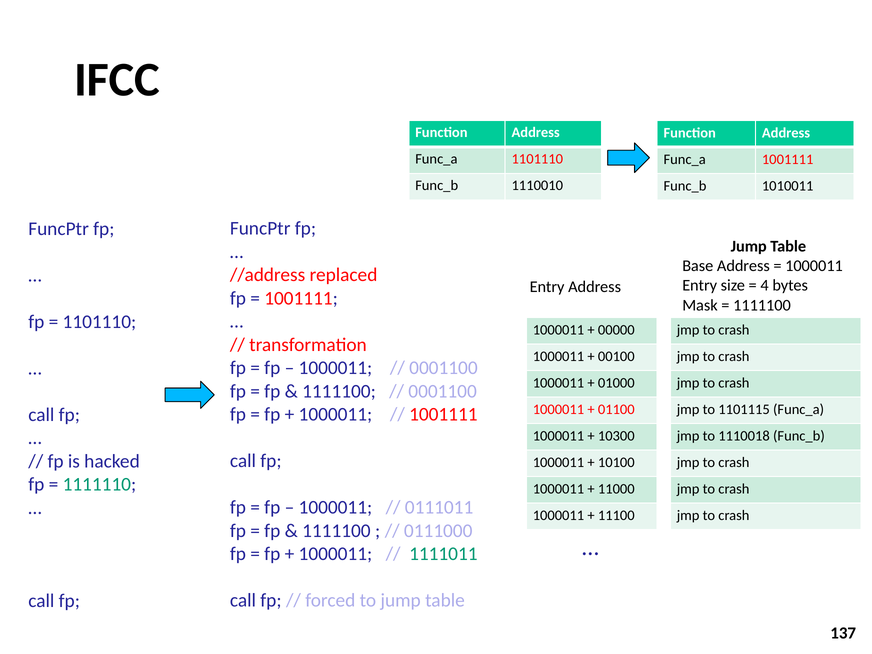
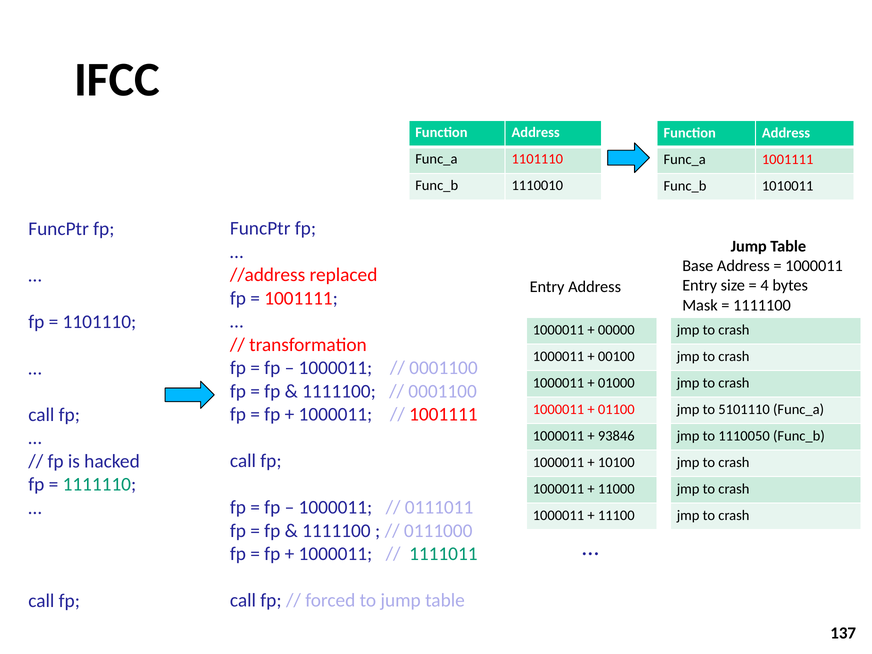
1101115: 1101115 -> 5101110
1110018: 1110018 -> 1110050
10300: 10300 -> 93846
